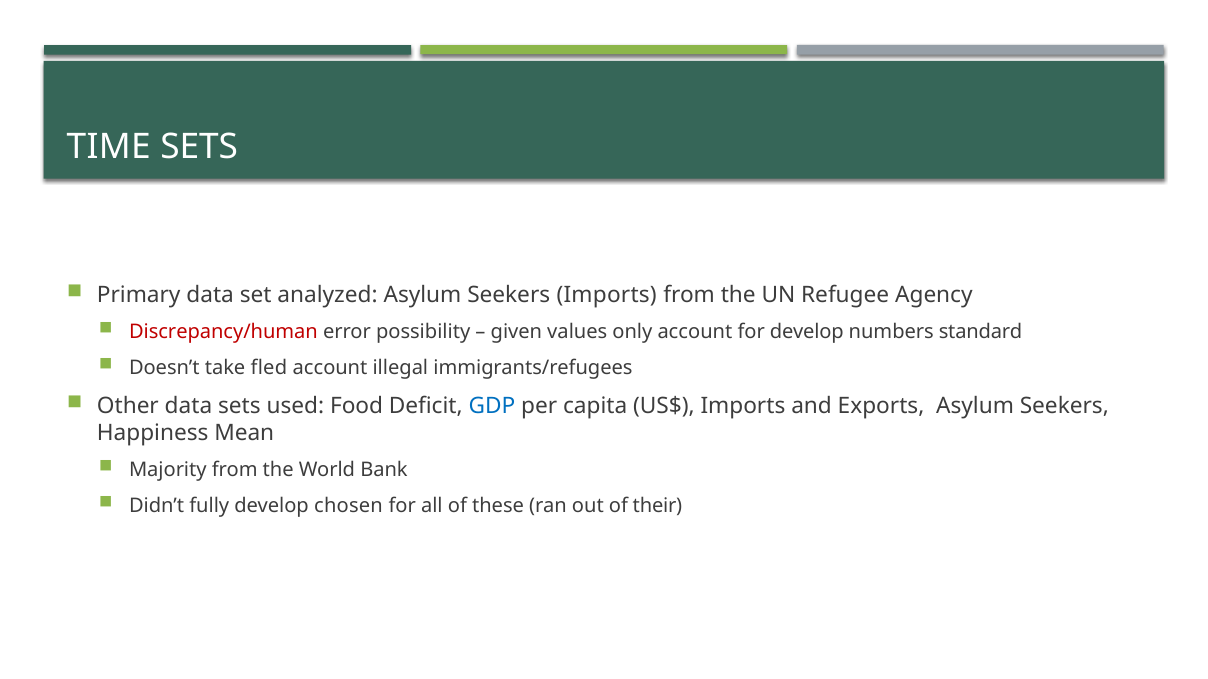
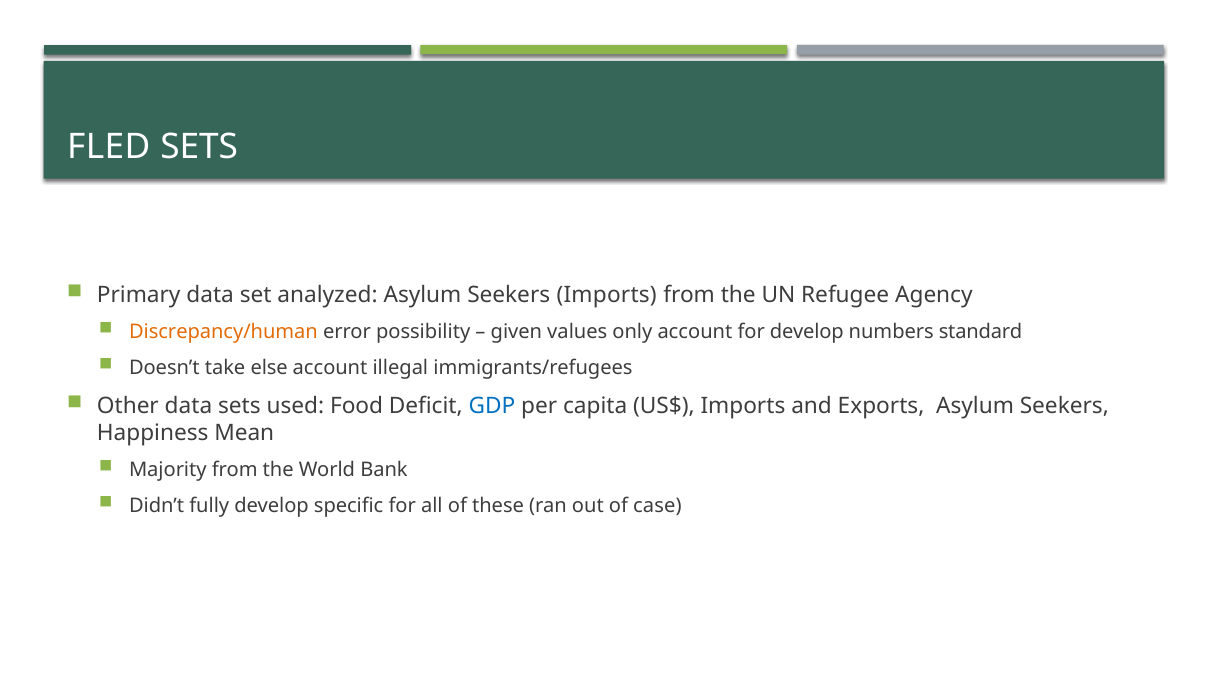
TIME: TIME -> FLED
Discrepancy/human colour: red -> orange
fled: fled -> else
chosen: chosen -> specific
their: their -> case
